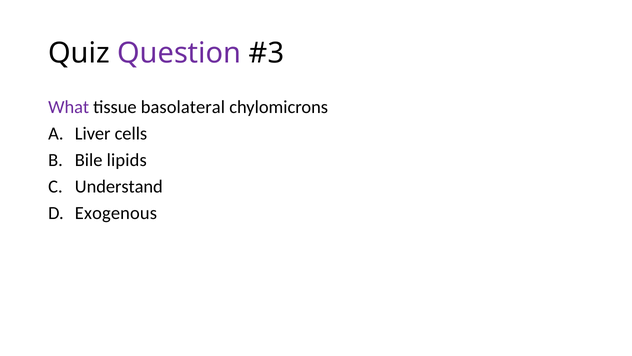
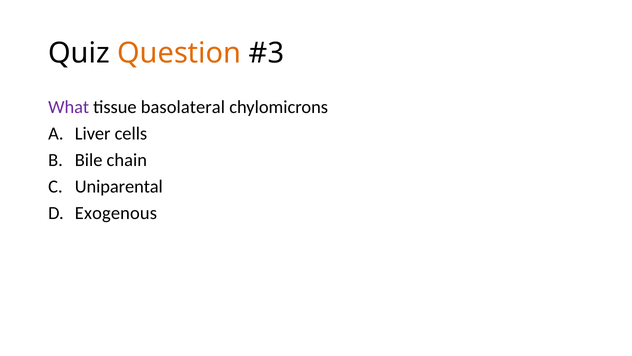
Question colour: purple -> orange
lipids: lipids -> chain
Understand: Understand -> Uniparental
